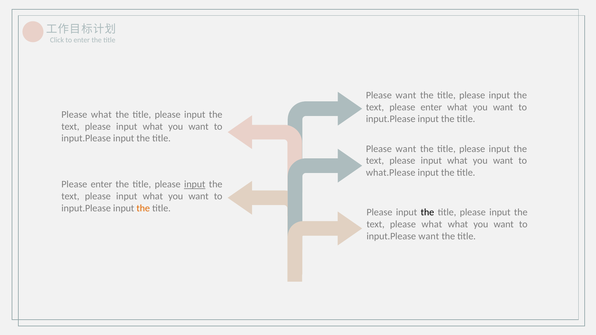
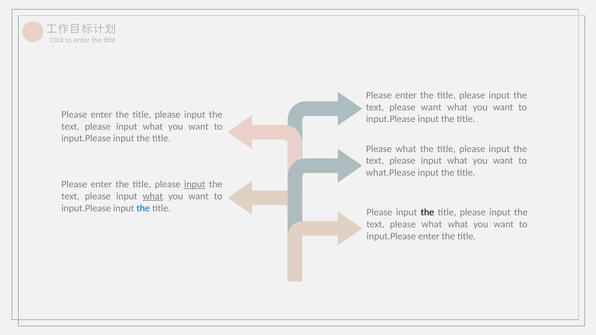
want at (406, 95): want -> enter
text please enter: enter -> want
what at (101, 115): what -> enter
want at (406, 149): want -> what
what at (153, 196) underline: none -> present
the at (143, 208) colour: orange -> blue
input.Please want: want -> enter
